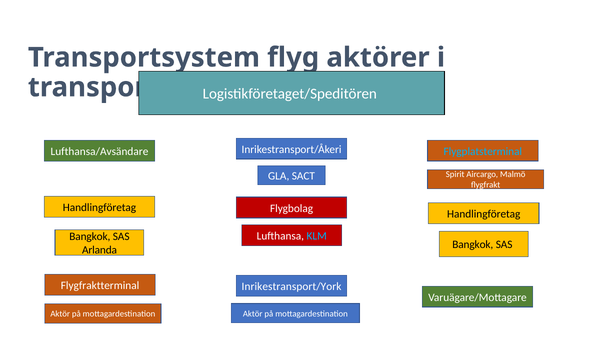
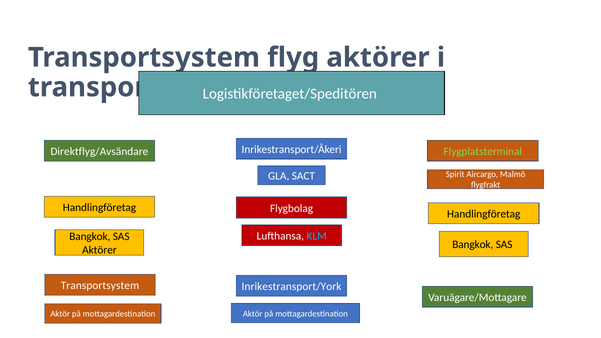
Lufthansa/Avsändare: Lufthansa/Avsändare -> Direktflyg/Avsändare
Flygplatsterminal colour: light blue -> light green
Arlanda at (100, 250): Arlanda -> Aktörer
Flygfraktterminal at (100, 286): Flygfraktterminal -> Transportsystem
